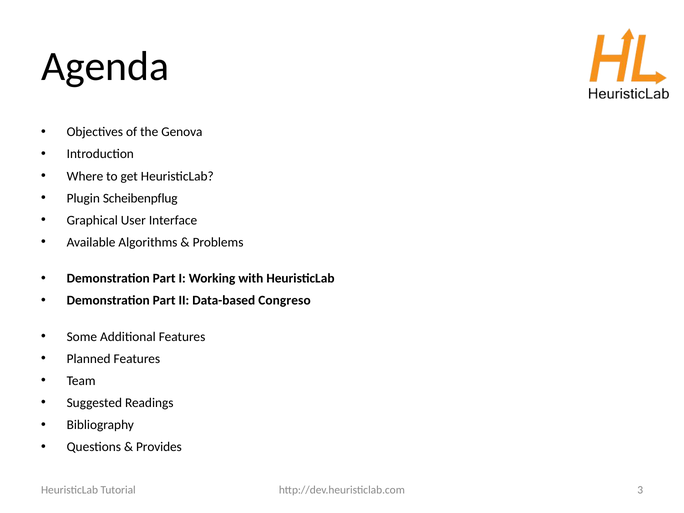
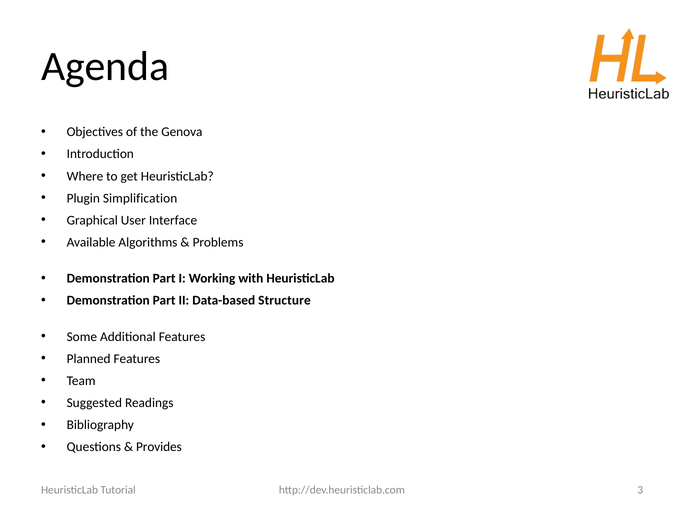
Scheibenpflug: Scheibenpflug -> Simplification
Congreso: Congreso -> Structure
